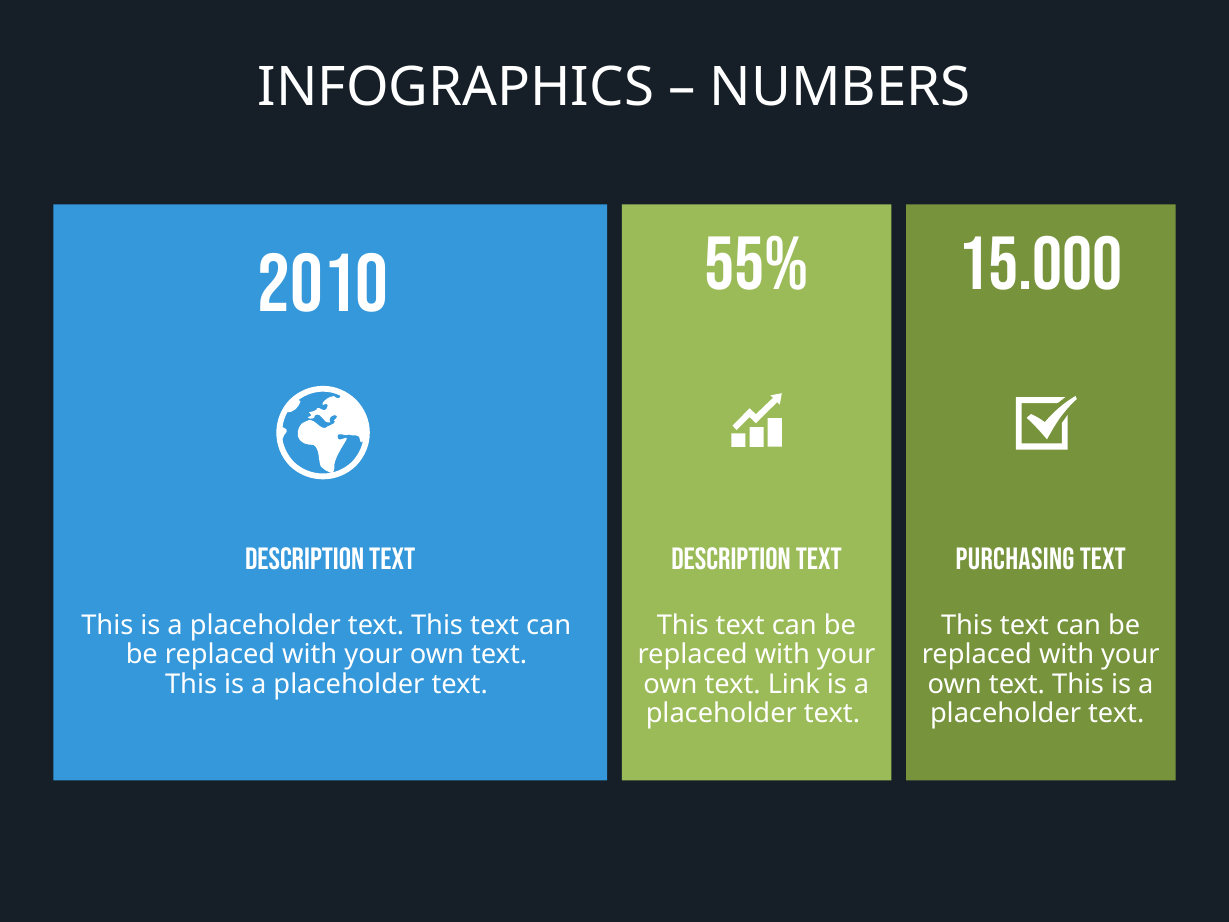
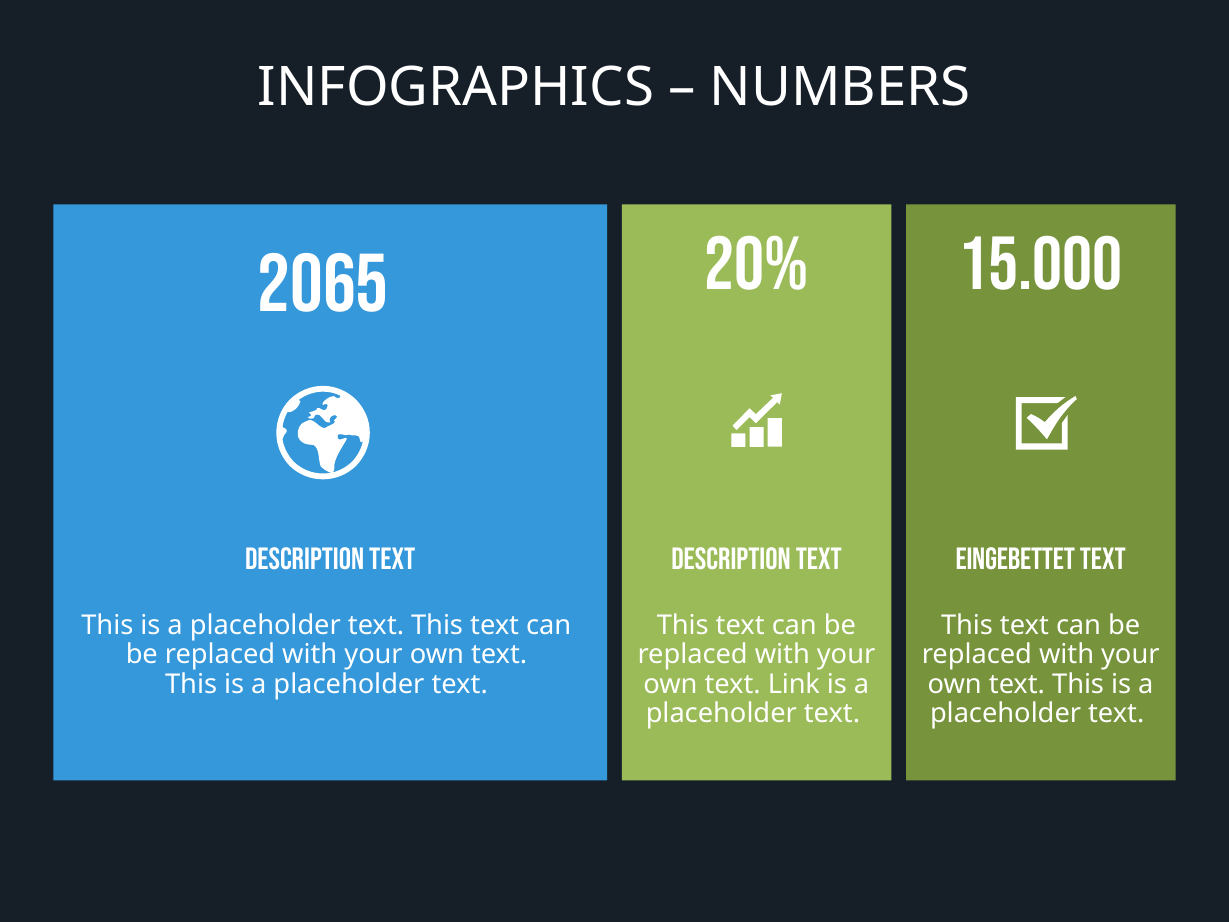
55%: 55% -> 20%
2010: 2010 -> 2065
PURCHASING: PURCHASING -> EINGEBETTET
